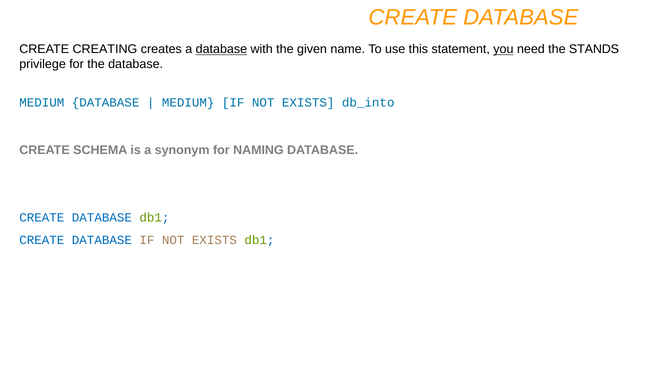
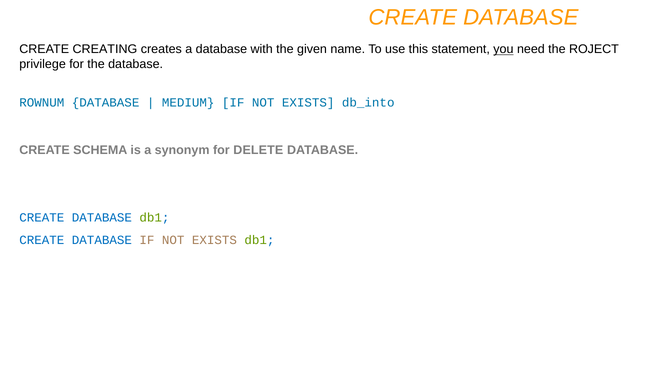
database at (221, 49) underline: present -> none
STANDS: STANDS -> ROJECT
MEDIUM at (42, 103): MEDIUM -> ROWNUM
NAMING: NAMING -> DELETE
